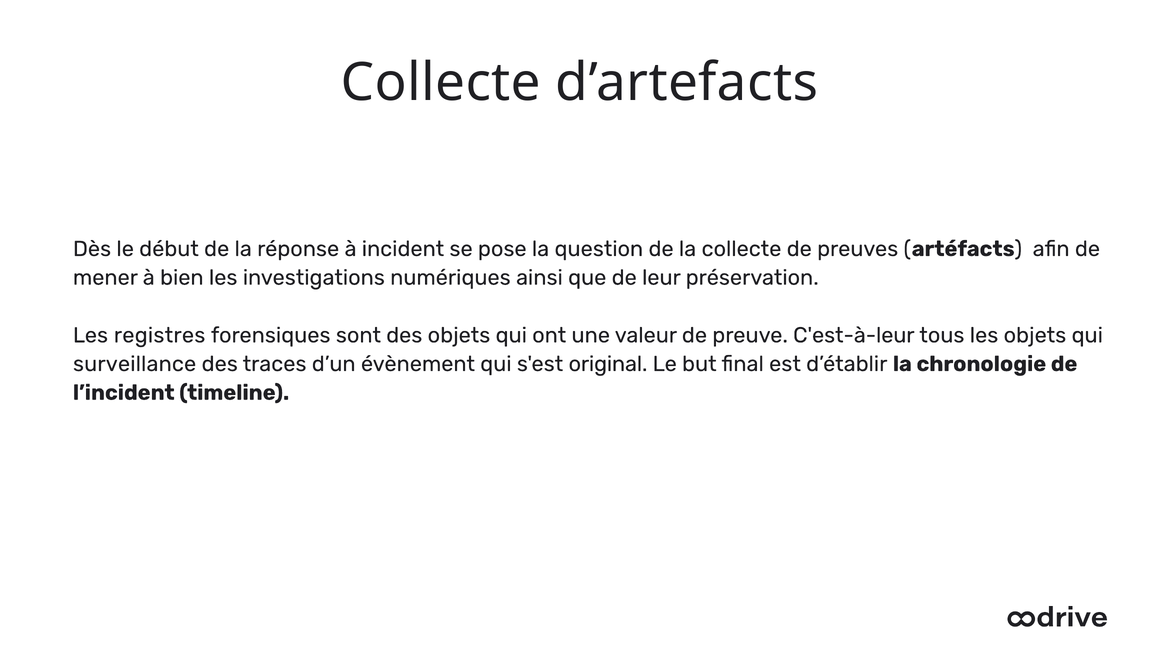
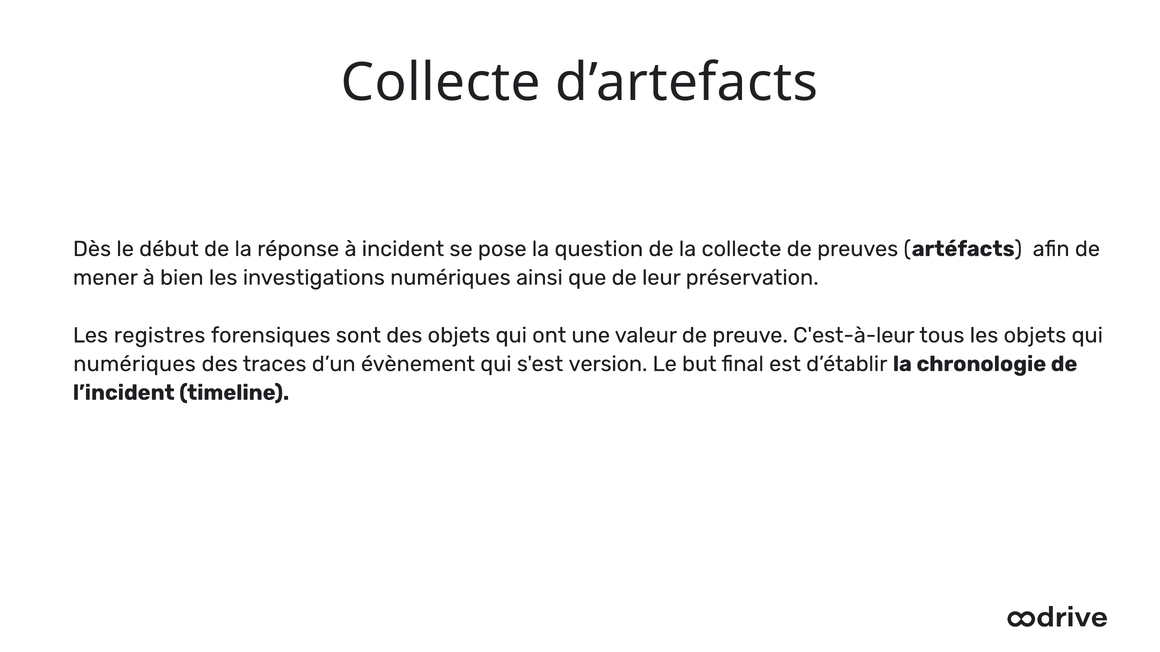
surveillance at (135, 364): surveillance -> numériques
original: original -> version
